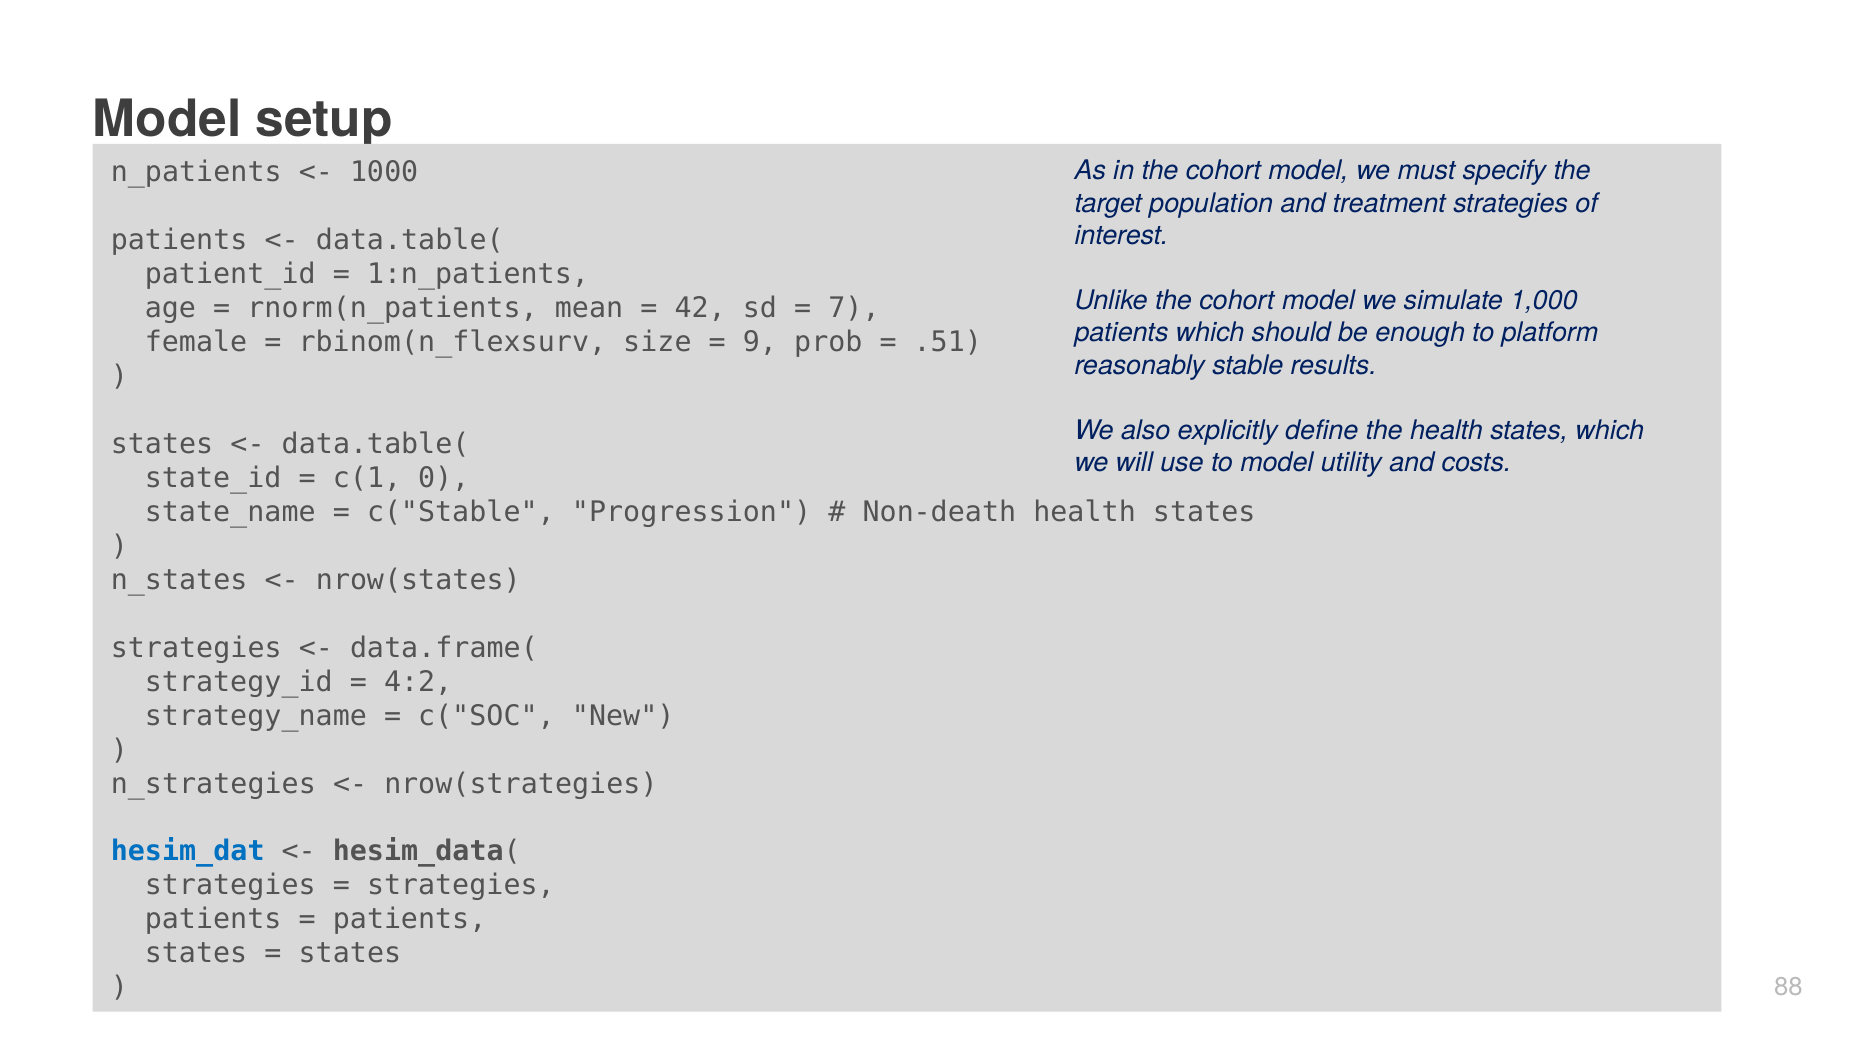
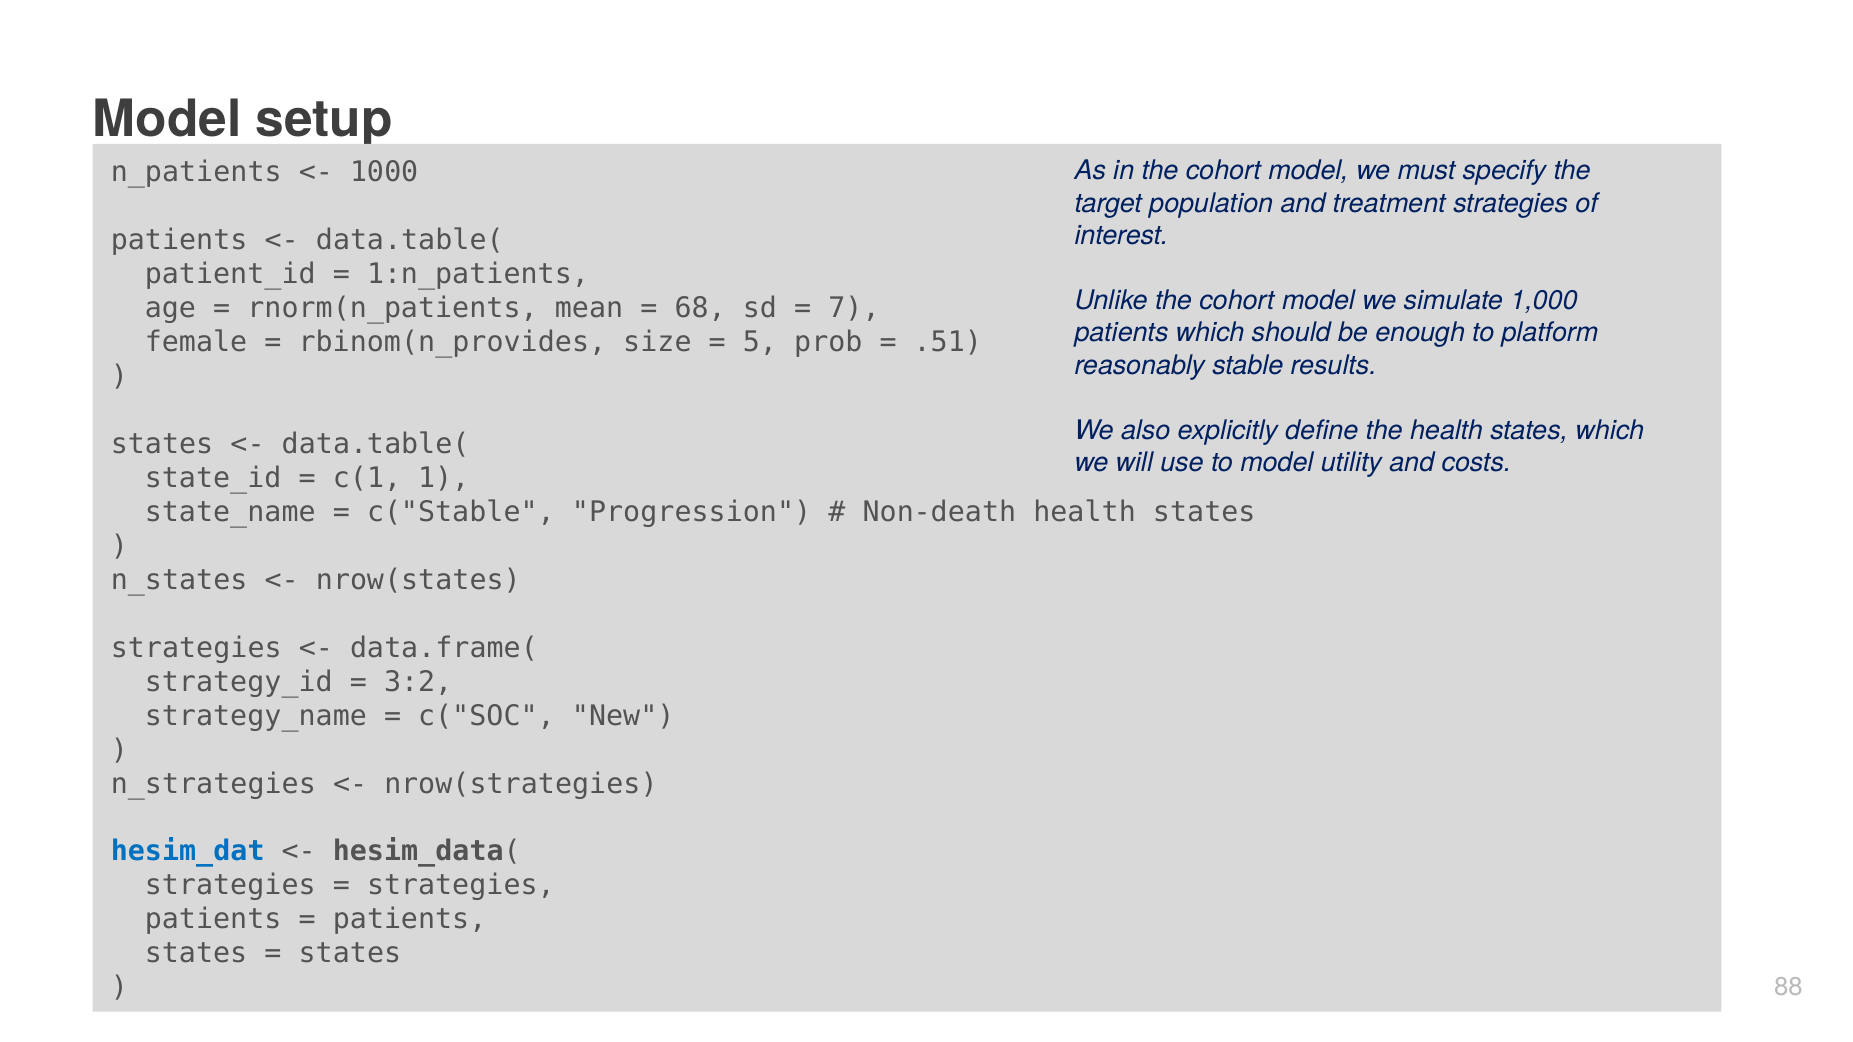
42: 42 -> 68
rbinom(n_flexsurv: rbinom(n_flexsurv -> rbinom(n_provides
9: 9 -> 5
0: 0 -> 1
4:2: 4:2 -> 3:2
